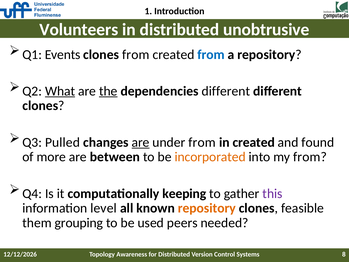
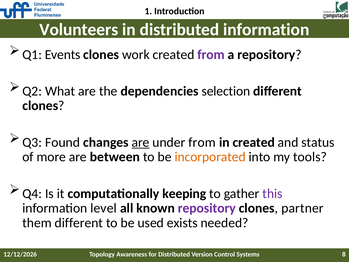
distributed unobtrusive: unobtrusive -> information
clones from: from -> work
from at (211, 54) colour: blue -> purple
What underline: present -> none
the underline: present -> none
dependencies different: different -> selection
Pulled: Pulled -> Found
found: found -> status
my from: from -> tools
repository at (207, 208) colour: orange -> purple
feasible: feasible -> partner
them grouping: grouping -> different
peers: peers -> exists
